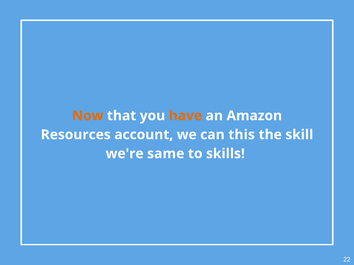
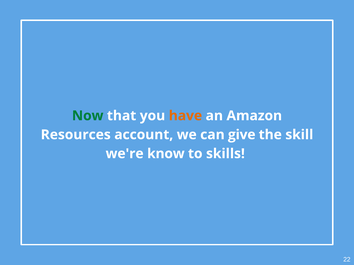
Now colour: orange -> green
this: this -> give
same: same -> know
